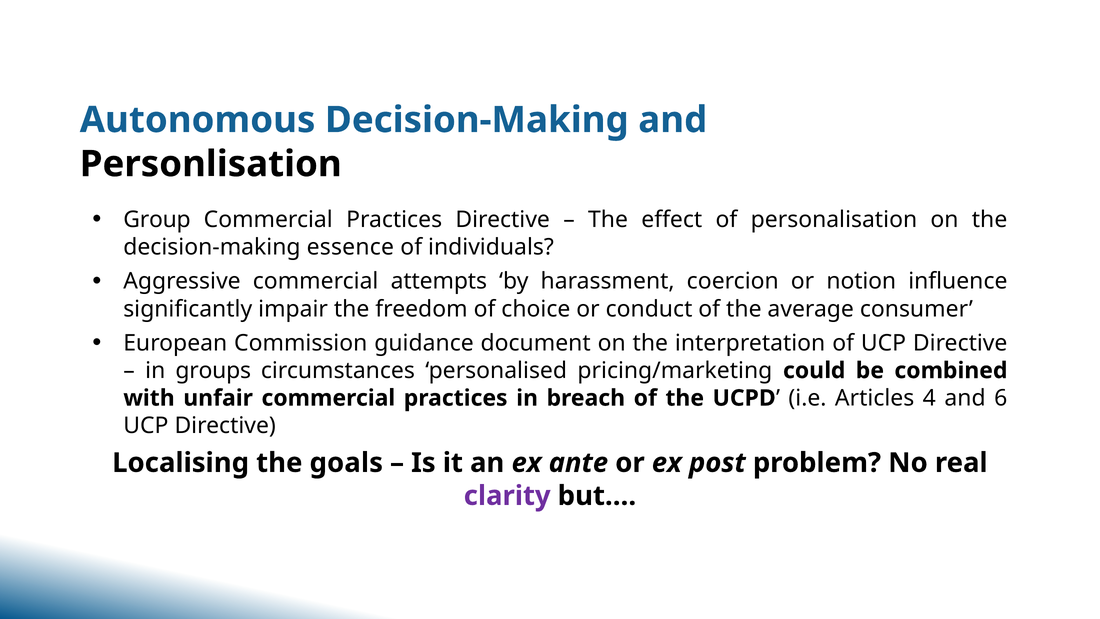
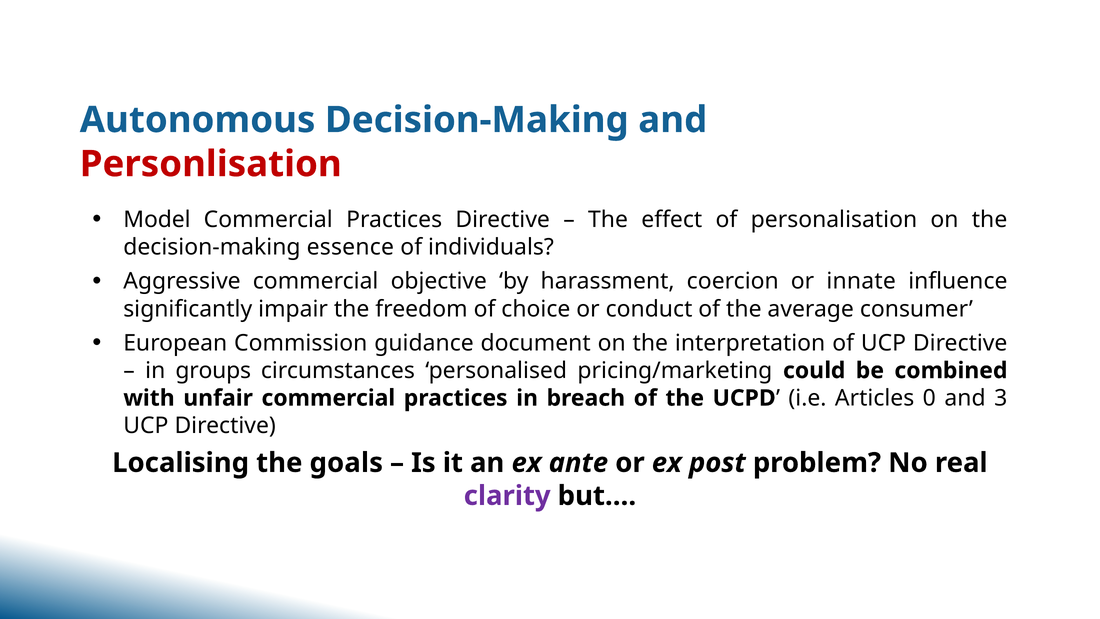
Personlisation colour: black -> red
Group: Group -> Model
attempts: attempts -> objective
notion: notion -> innate
4: 4 -> 0
6: 6 -> 3
